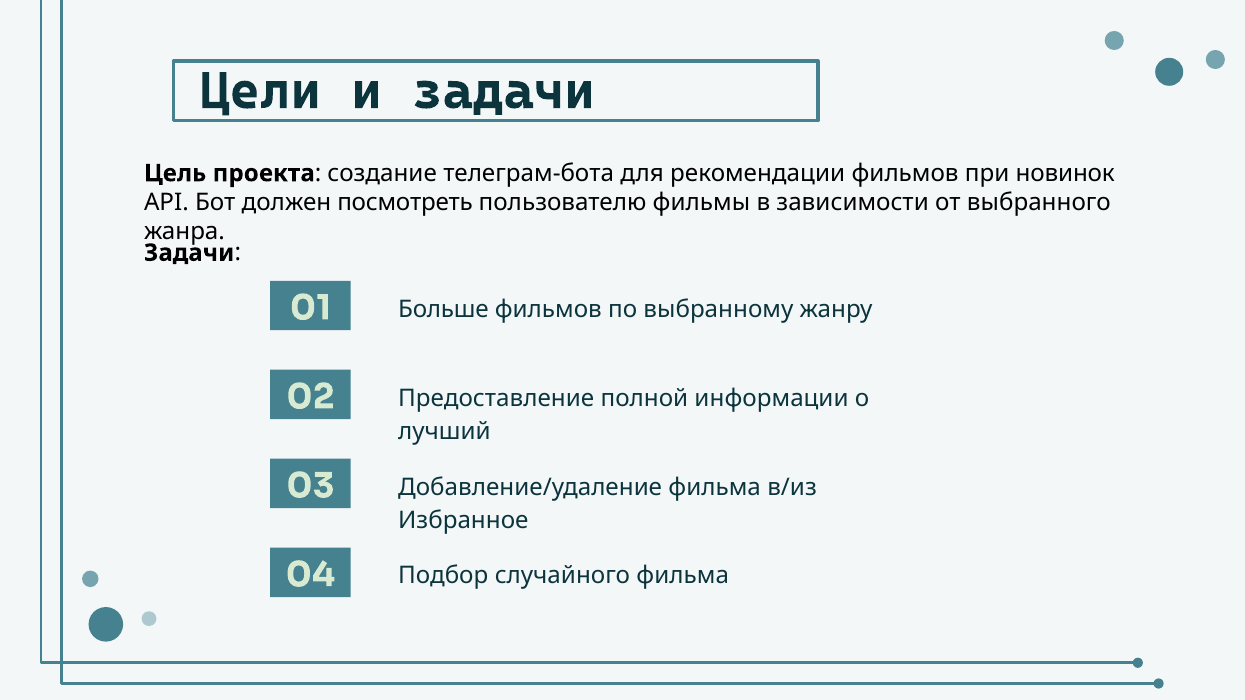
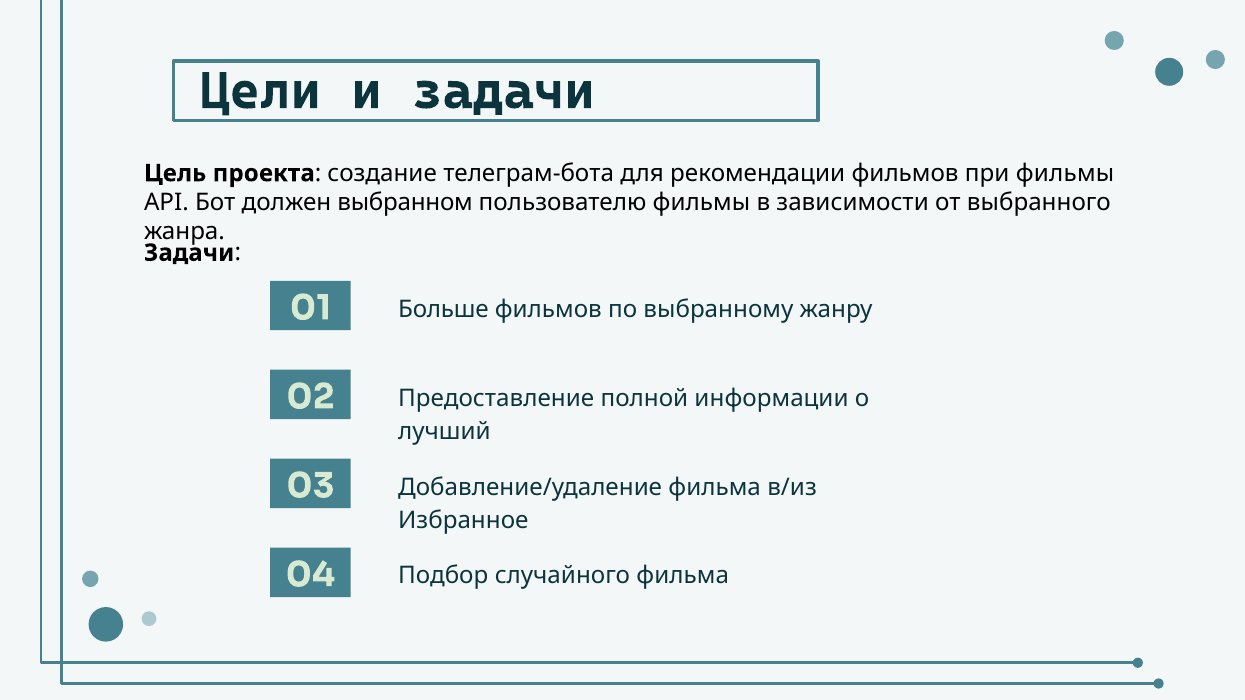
при новинок: новинок -> фильмы
посмотреть: посмотреть -> выбранном
